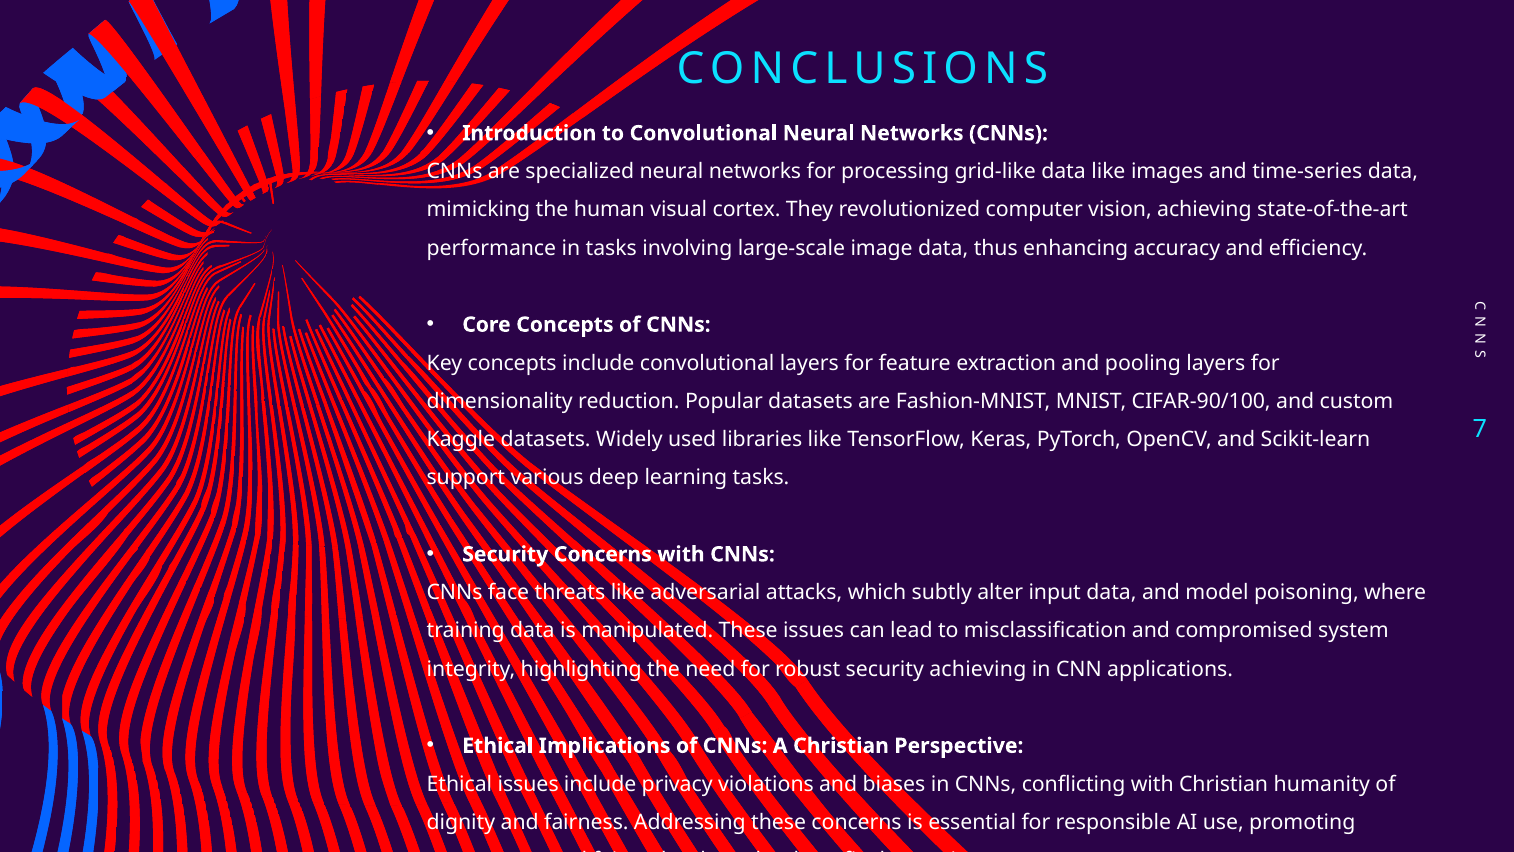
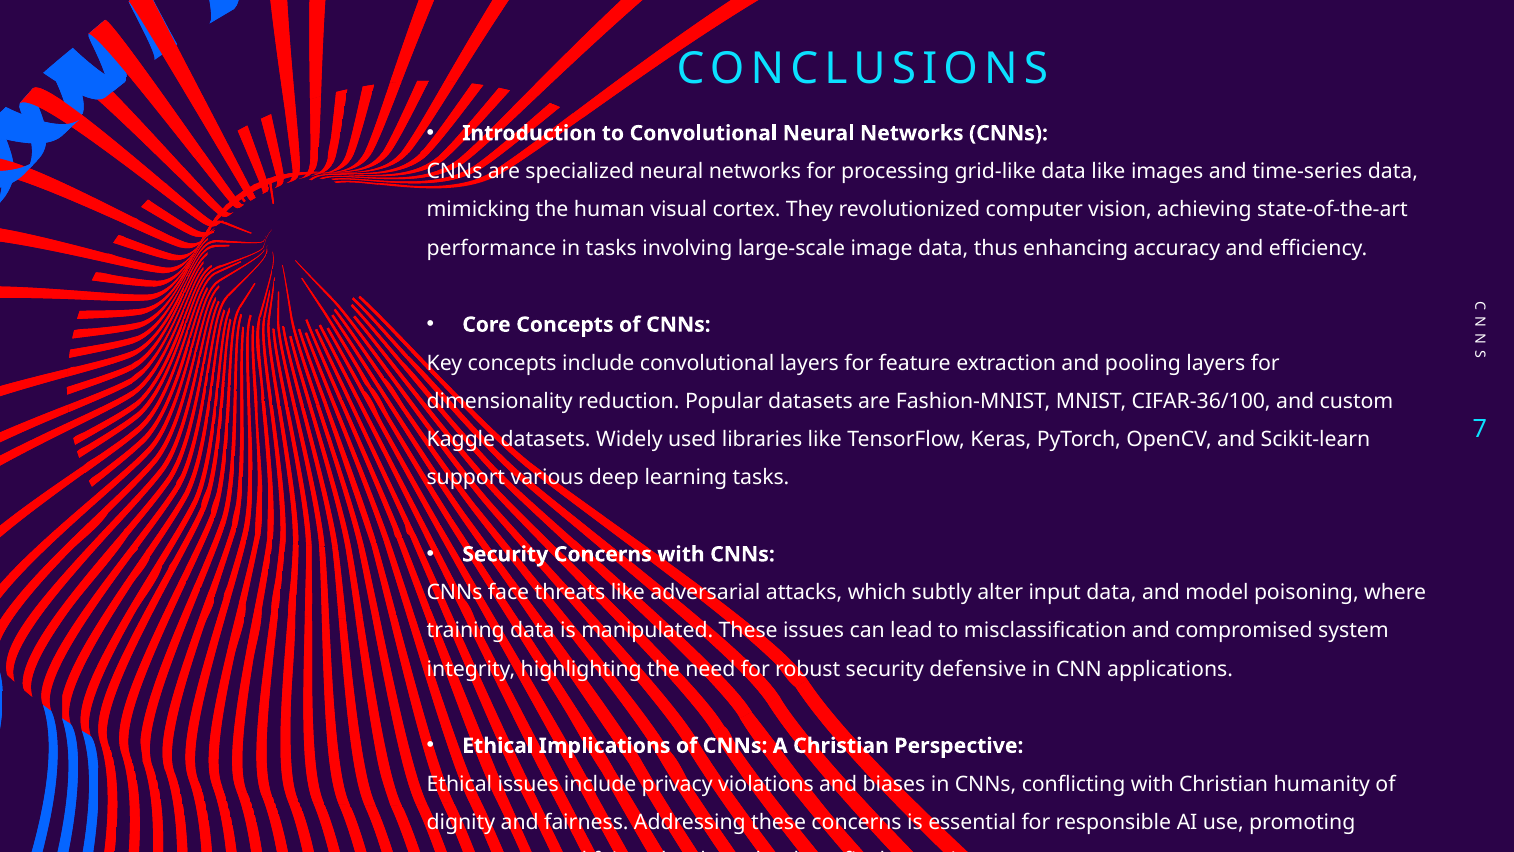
CIFAR-90/100: CIFAR-90/100 -> CIFAR-36/100
security achieving: achieving -> defensive
